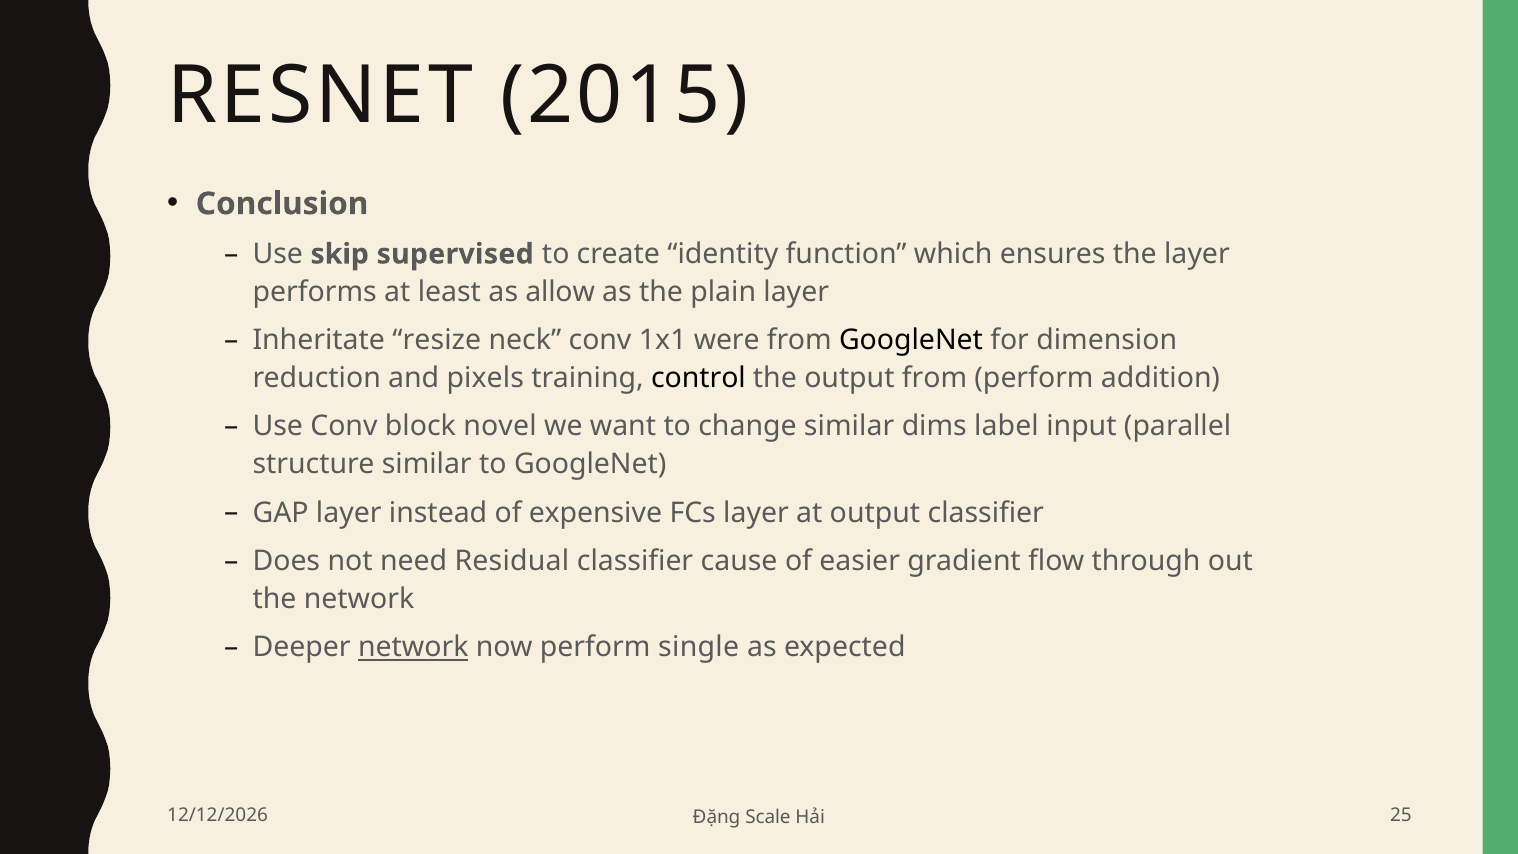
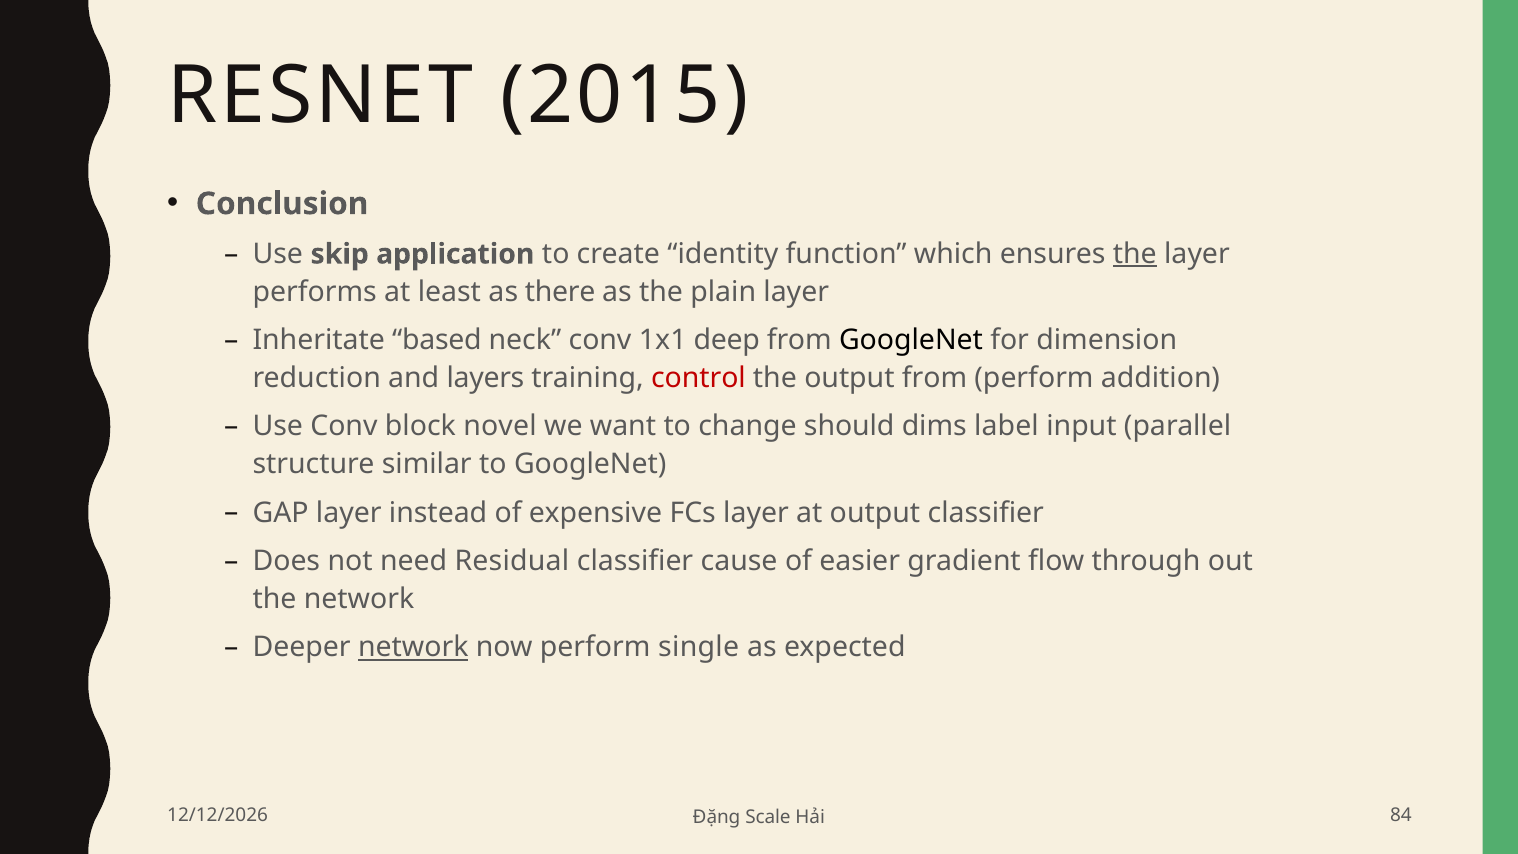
supervised: supervised -> application
the at (1135, 254) underline: none -> present
allow: allow -> there
resize: resize -> based
were: were -> deep
pixels: pixels -> layers
control colour: black -> red
change similar: similar -> should
25: 25 -> 84
